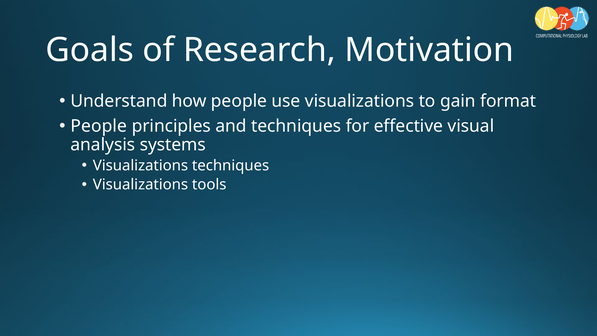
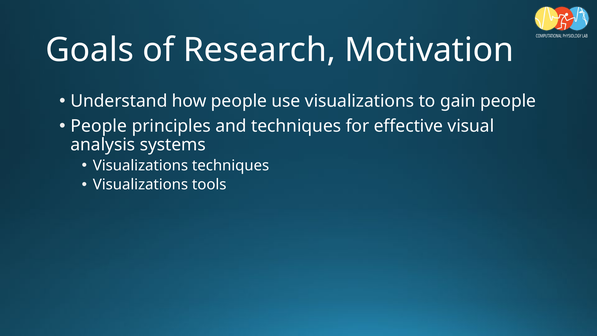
gain format: format -> people
